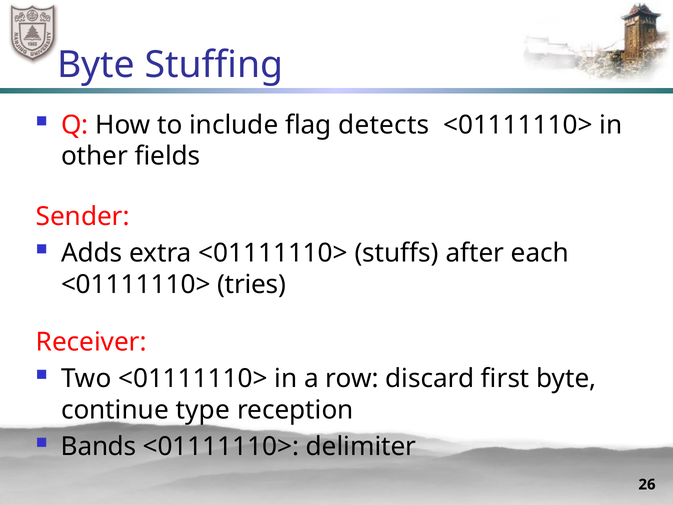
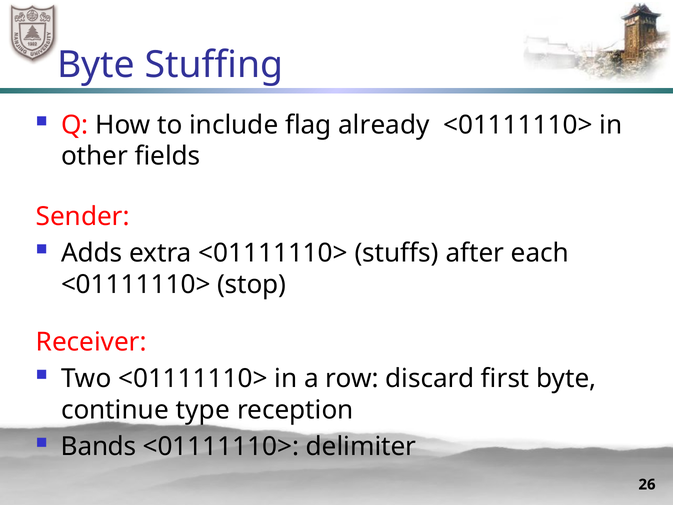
detects: detects -> already
tries: tries -> stop
